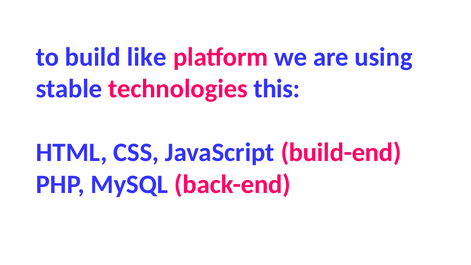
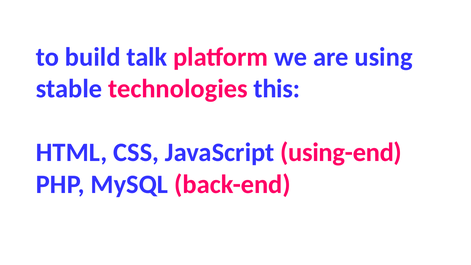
like: like -> talk
build-end: build-end -> using-end
